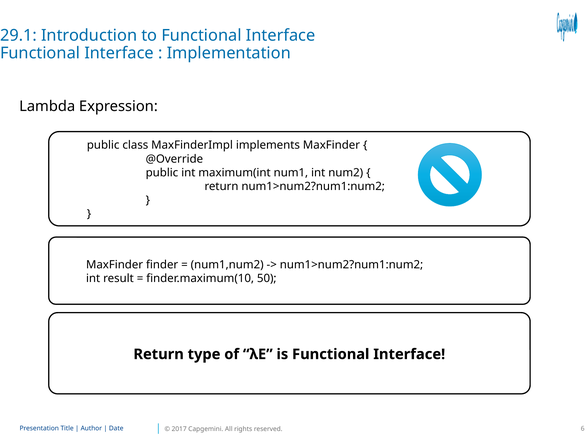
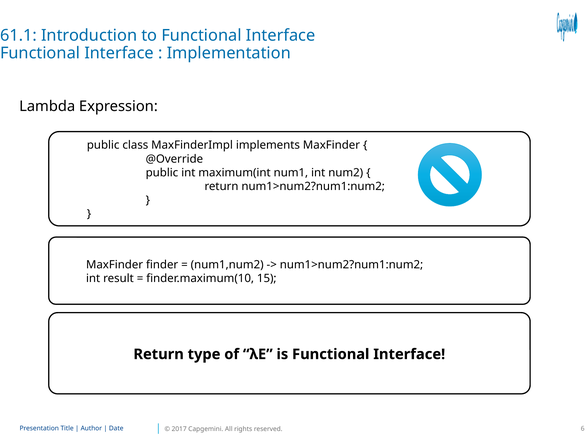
29.1: 29.1 -> 61.1
50: 50 -> 15
